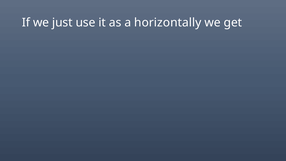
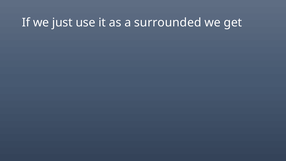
horizontally: horizontally -> surrounded
